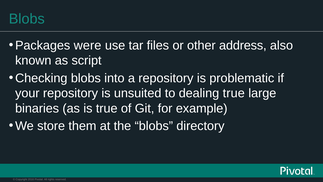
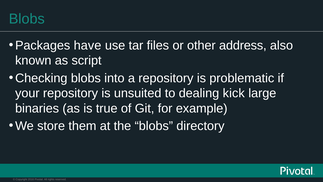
were: were -> have
dealing true: true -> kick
